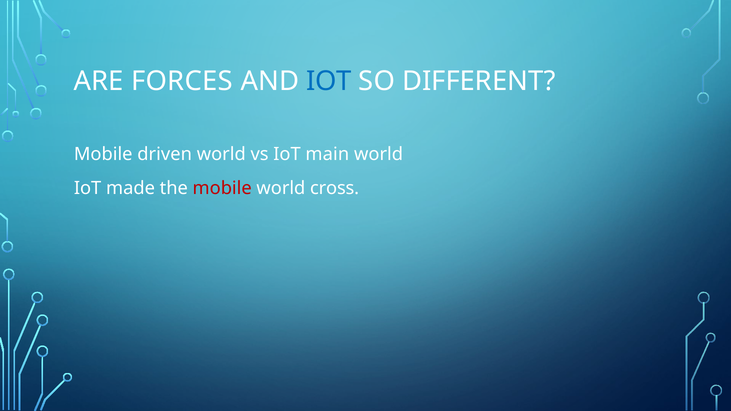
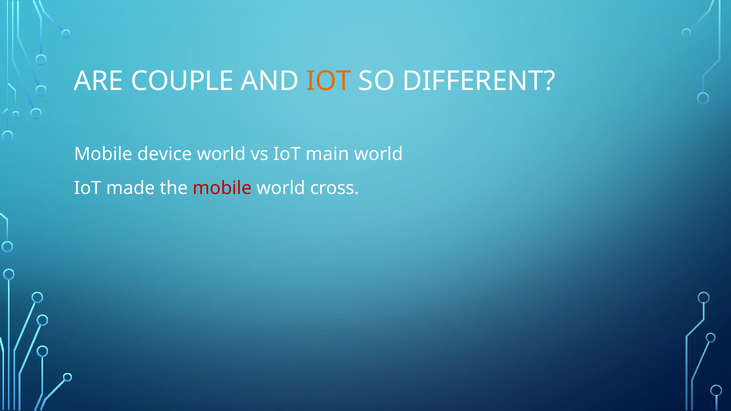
FORCES: FORCES -> COUPLE
IOT at (329, 81) colour: blue -> orange
driven: driven -> device
